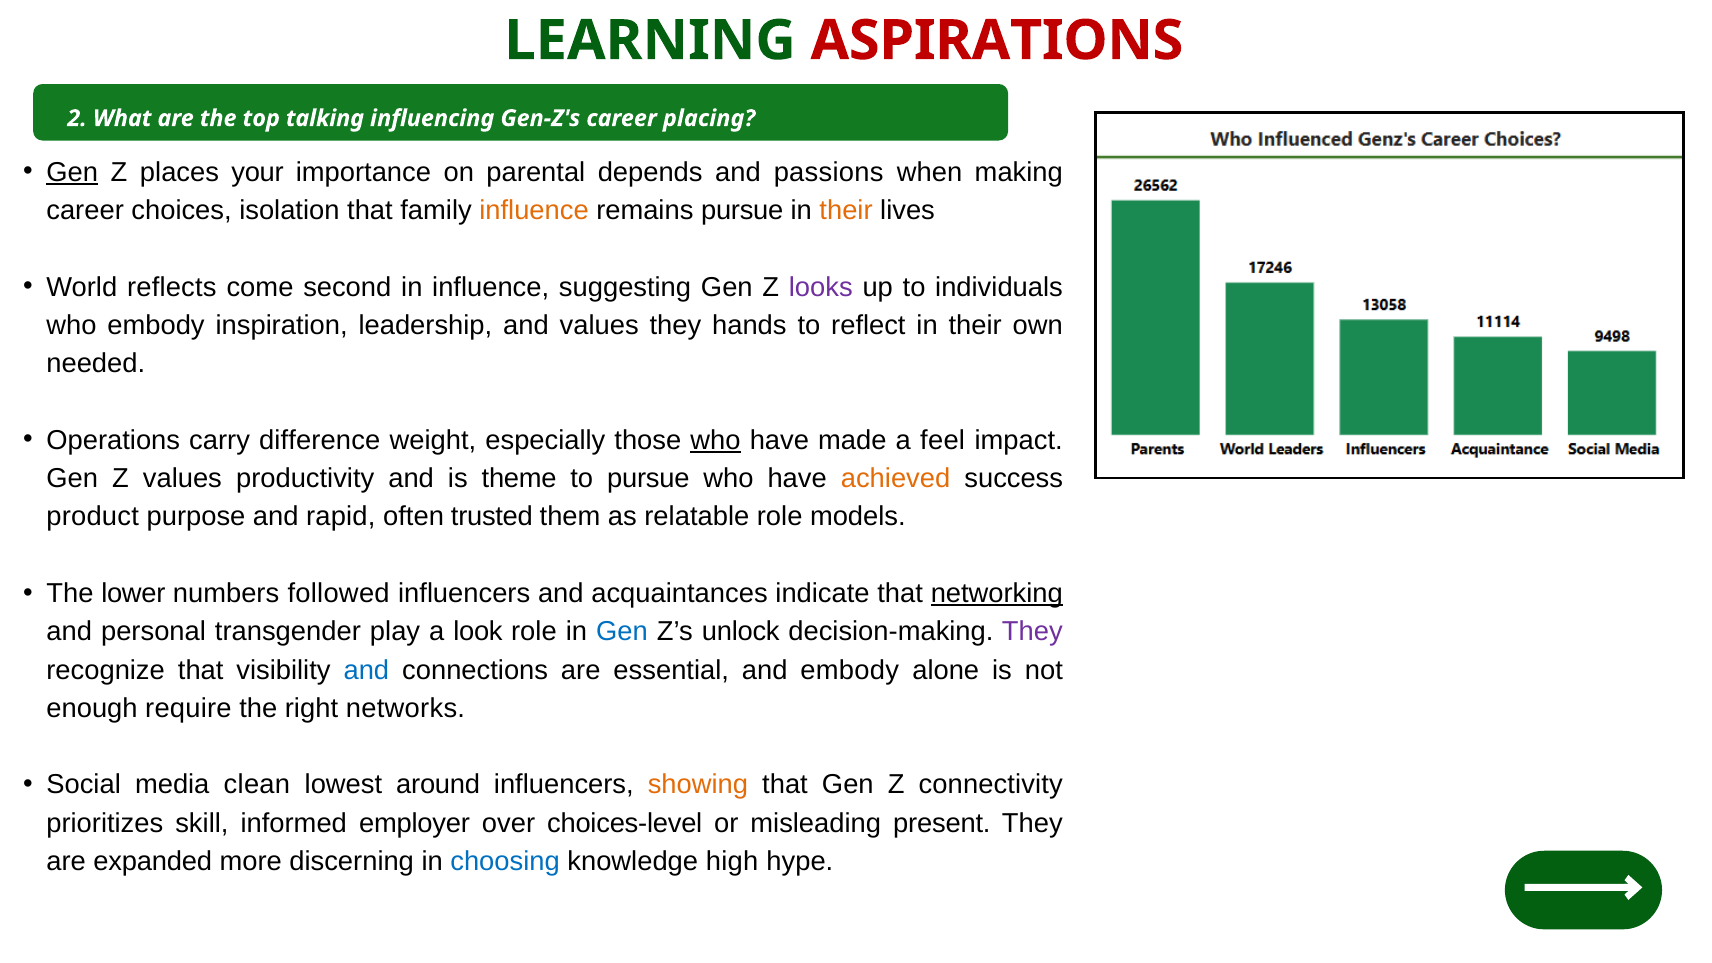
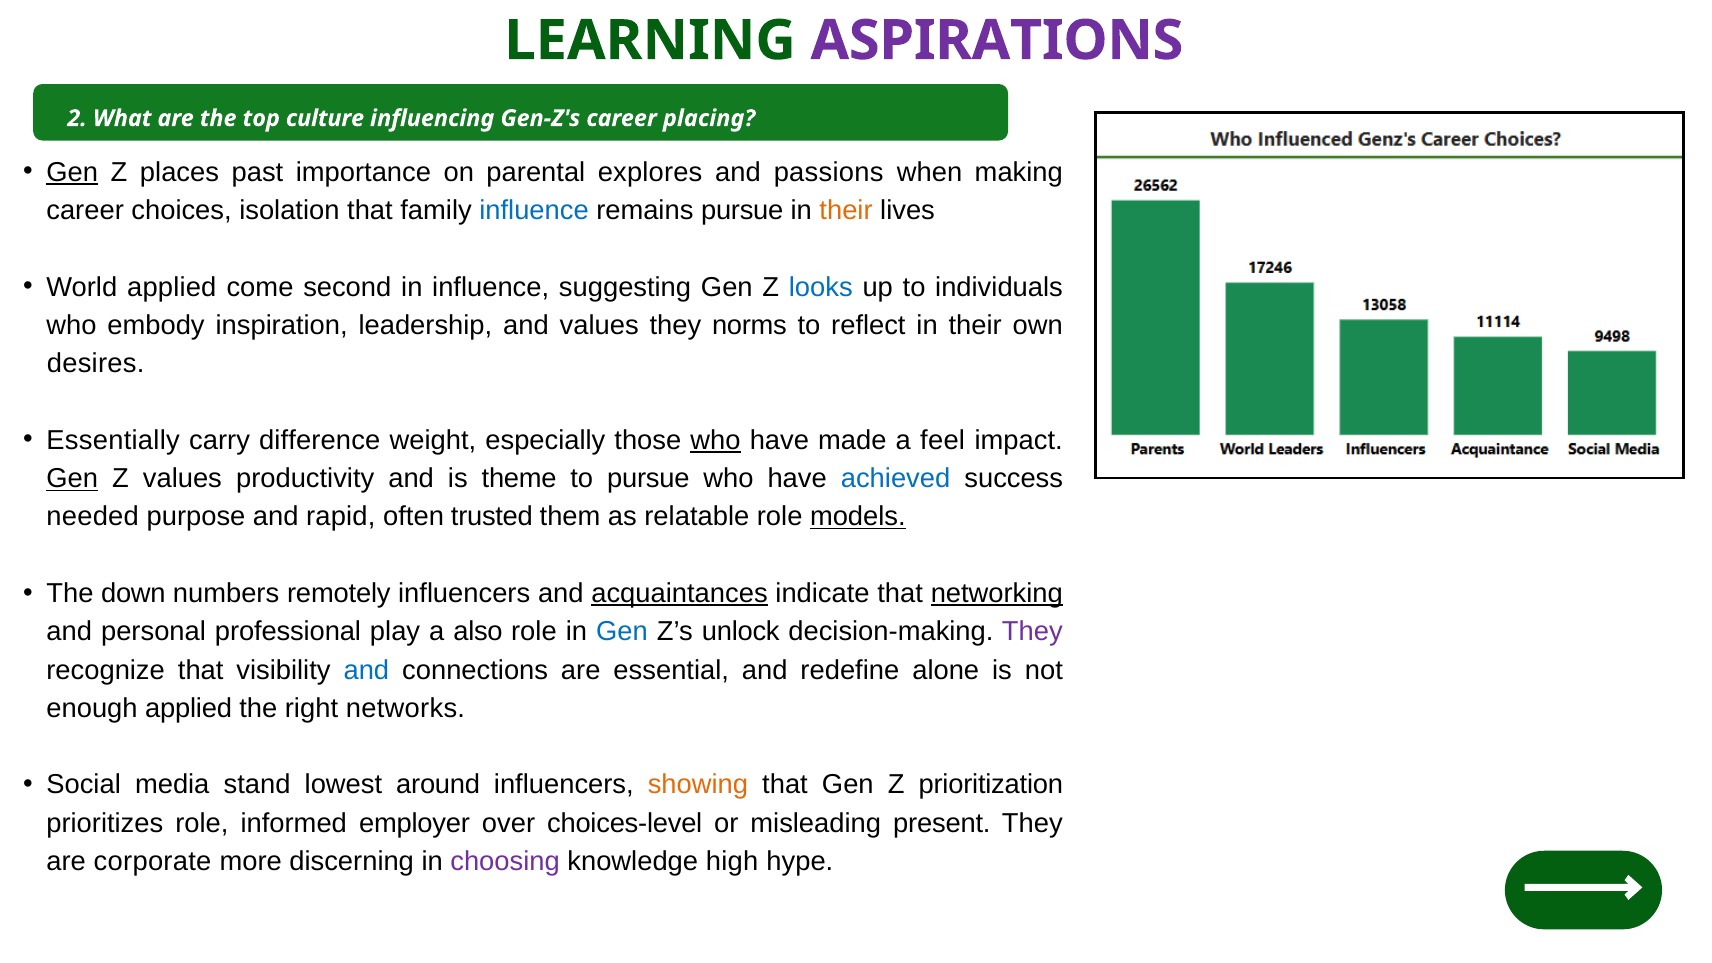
ASPIRATIONS colour: red -> purple
talking: talking -> culture
your: your -> past
depends: depends -> explores
influence at (534, 211) colour: orange -> blue
World reflects: reflects -> applied
looks colour: purple -> blue
hands: hands -> norms
needed: needed -> desires
Operations: Operations -> Essentially
Gen at (72, 479) underline: none -> present
achieved colour: orange -> blue
product: product -> needed
models underline: none -> present
lower: lower -> down
followed: followed -> remotely
acquaintances underline: none -> present
transgender: transgender -> professional
look: look -> also
and embody: embody -> redefine
enough require: require -> applied
clean: clean -> stand
connectivity: connectivity -> prioritization
prioritizes skill: skill -> role
expanded: expanded -> corporate
choosing colour: blue -> purple
